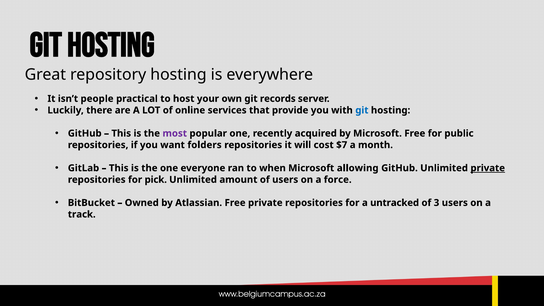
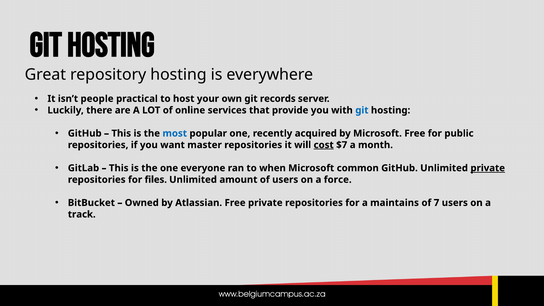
most colour: purple -> blue
folders: folders -> master
cost underline: none -> present
allowing: allowing -> common
pick: pick -> files
untracked: untracked -> maintains
3: 3 -> 7
